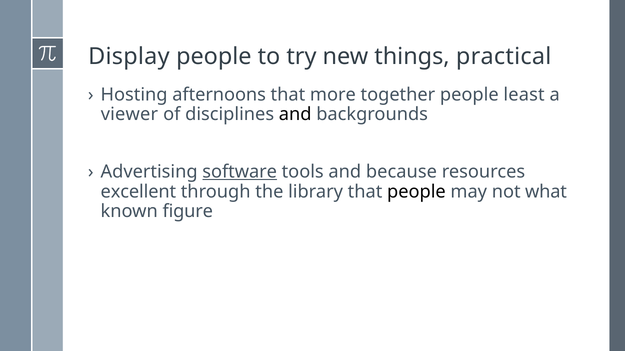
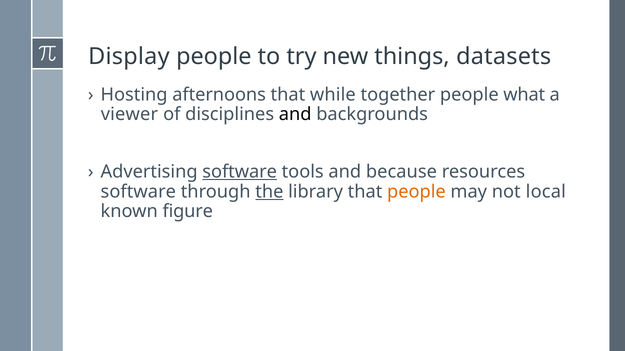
practical: practical -> datasets
more: more -> while
least: least -> what
excellent at (138, 192): excellent -> software
the underline: none -> present
people at (416, 192) colour: black -> orange
what: what -> local
